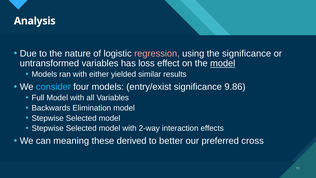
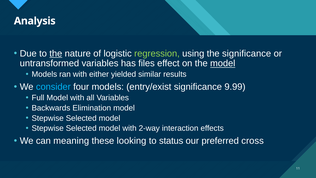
the at (56, 53) underline: none -> present
regression colour: pink -> light green
loss: loss -> files
9.86: 9.86 -> 9.99
derived: derived -> looking
better: better -> status
